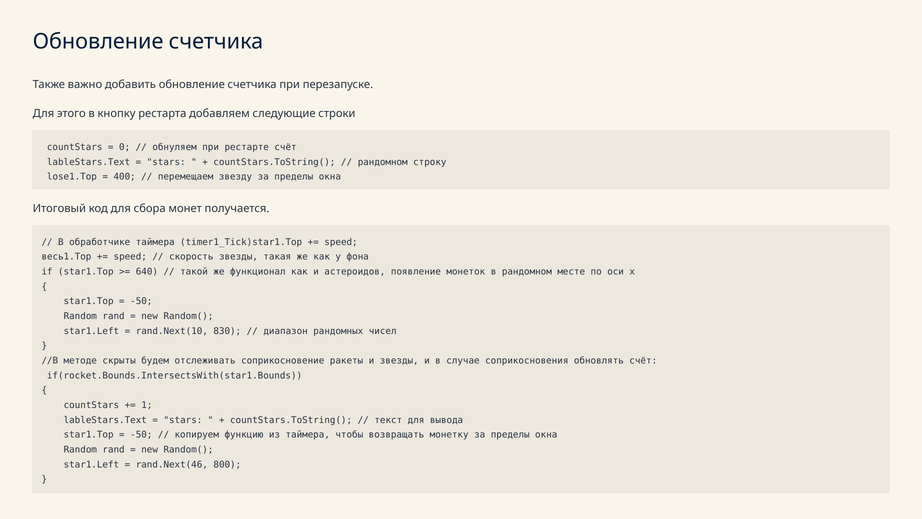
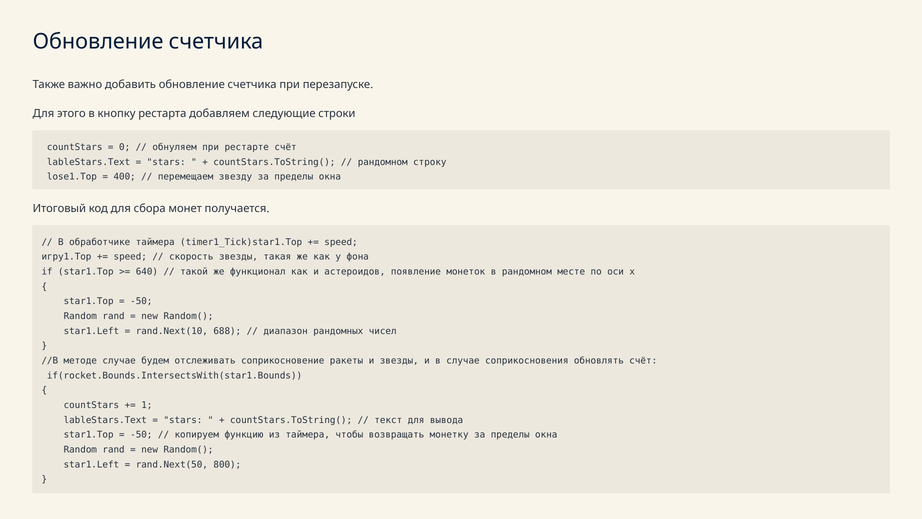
весь1.Top: весь1.Top -> игру1.Top
830: 830 -> 688
методе скрыты: скрыты -> случае
rand.Next(46: rand.Next(46 -> rand.Next(50
